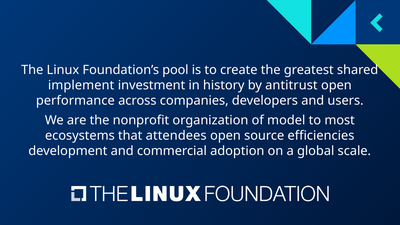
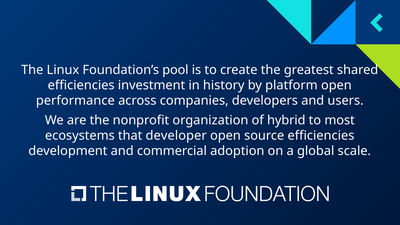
implement at (81, 85): implement -> efficiencies
antitrust: antitrust -> platform
model: model -> hybrid
attendees: attendees -> developer
